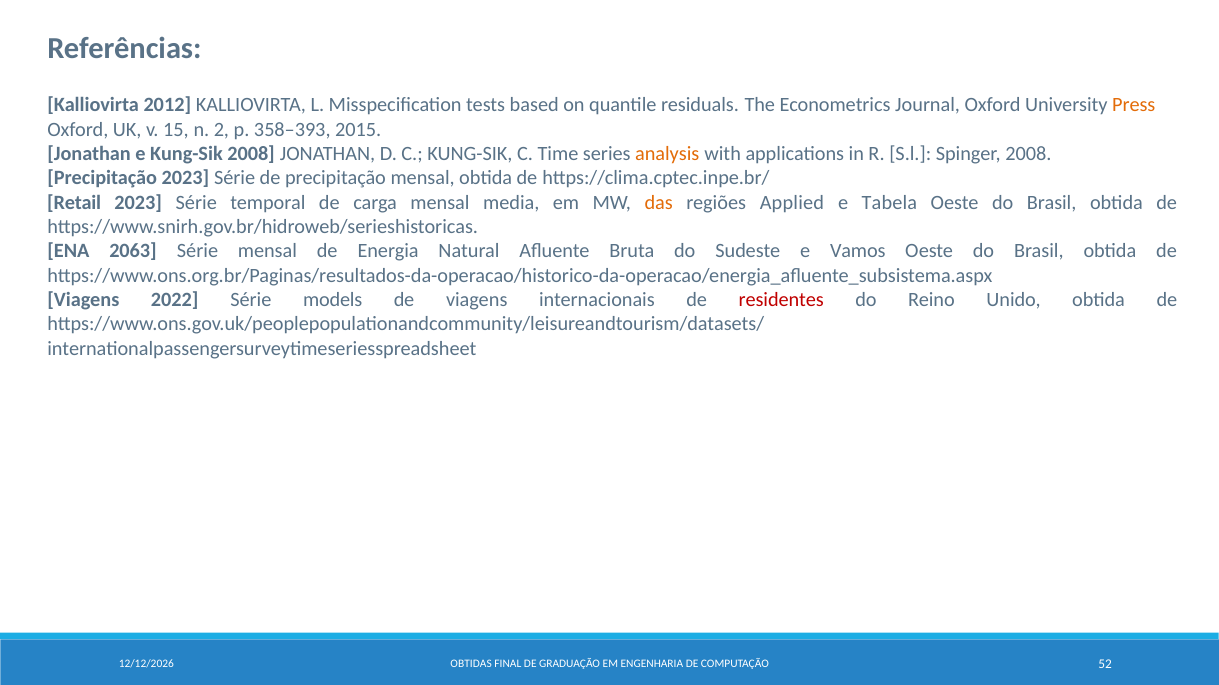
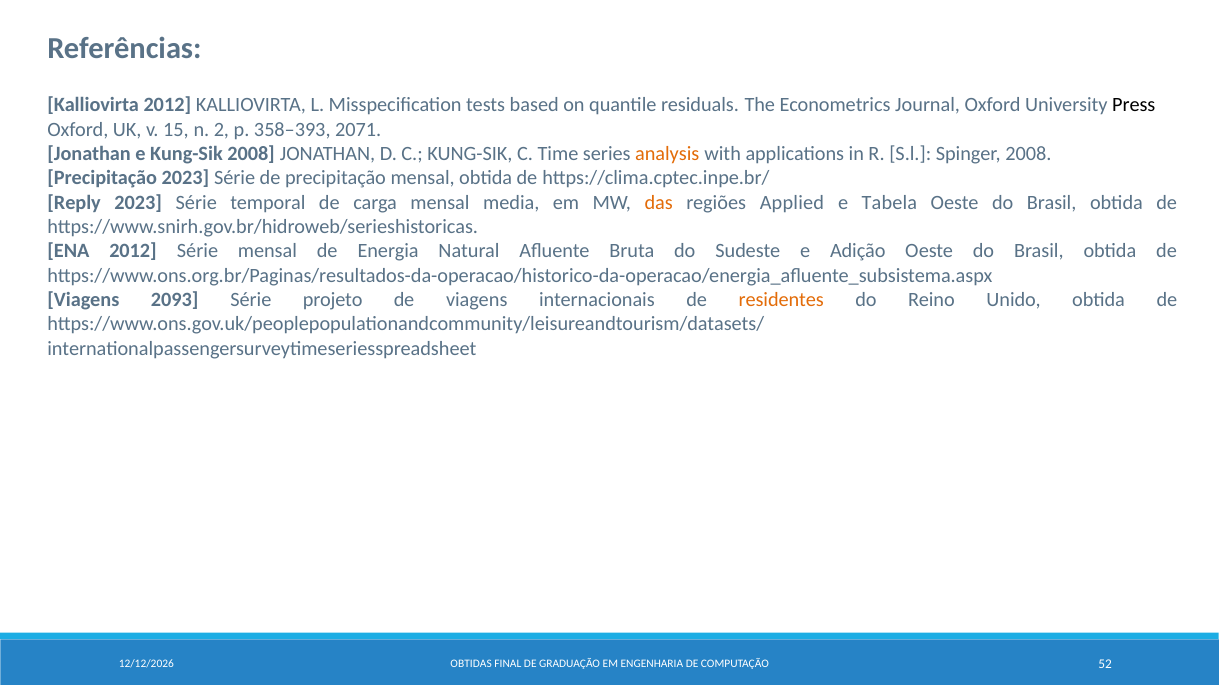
Press colour: orange -> black
2015: 2015 -> 2071
Retail: Retail -> Reply
ENA 2063: 2063 -> 2012
Vamos: Vamos -> Adição
2022: 2022 -> 2093
models: models -> projeto
residentes colour: red -> orange
